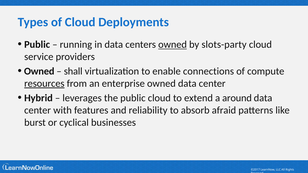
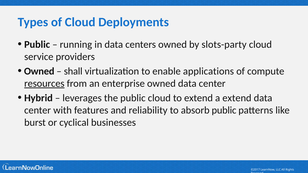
owned at (173, 45) underline: present -> none
connections: connections -> applications
a around: around -> extend
absorb afraid: afraid -> public
